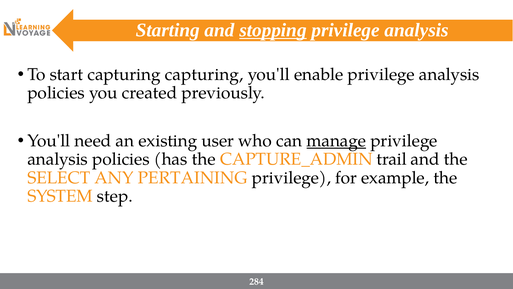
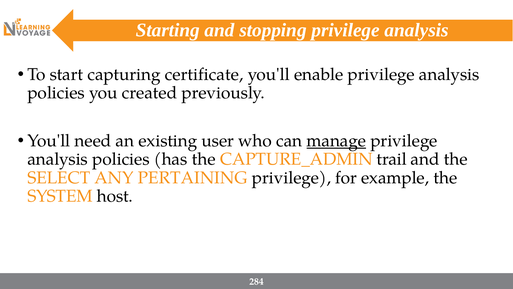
stopping underline: present -> none
capturing capturing: capturing -> certificate
step: step -> host
